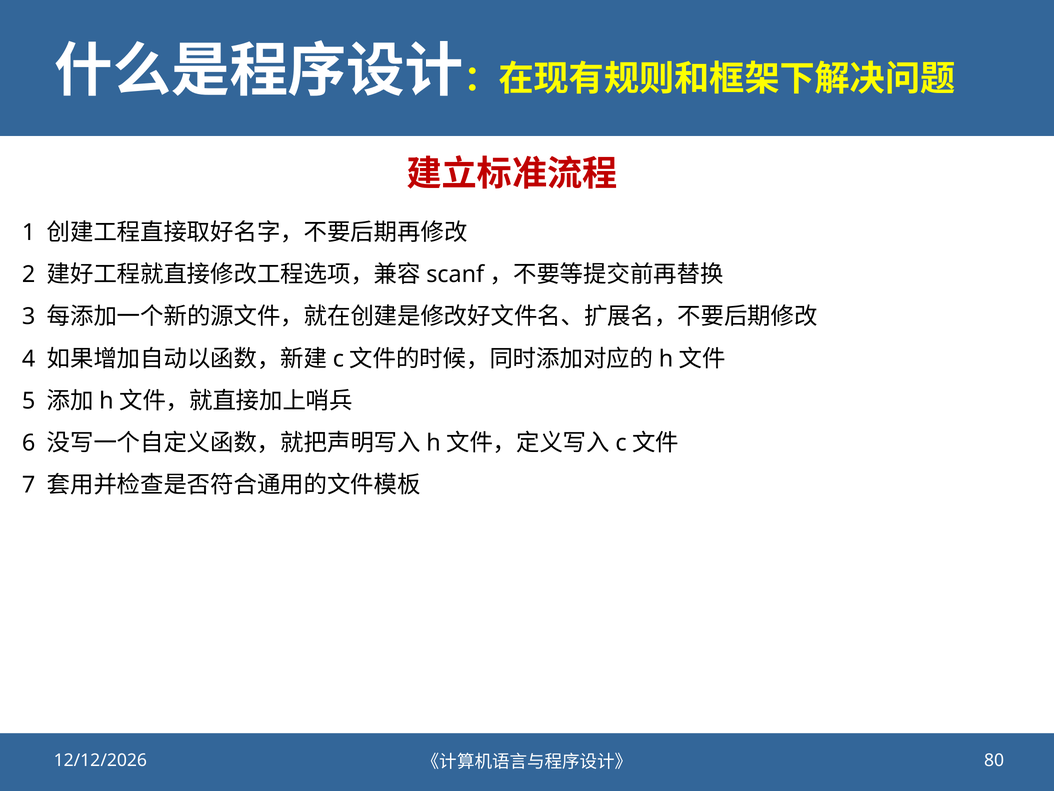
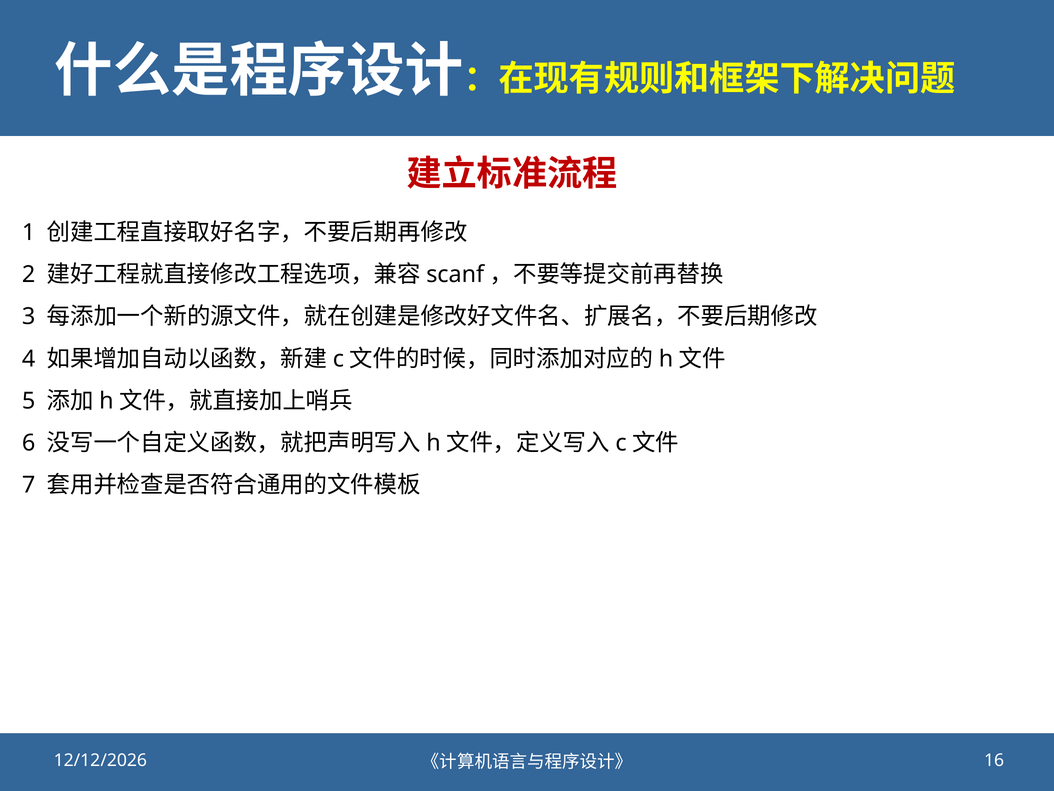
80: 80 -> 16
